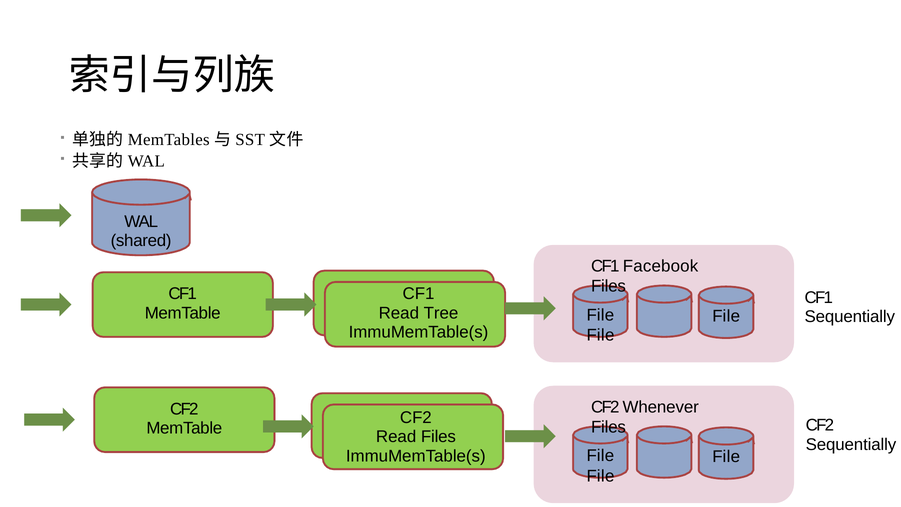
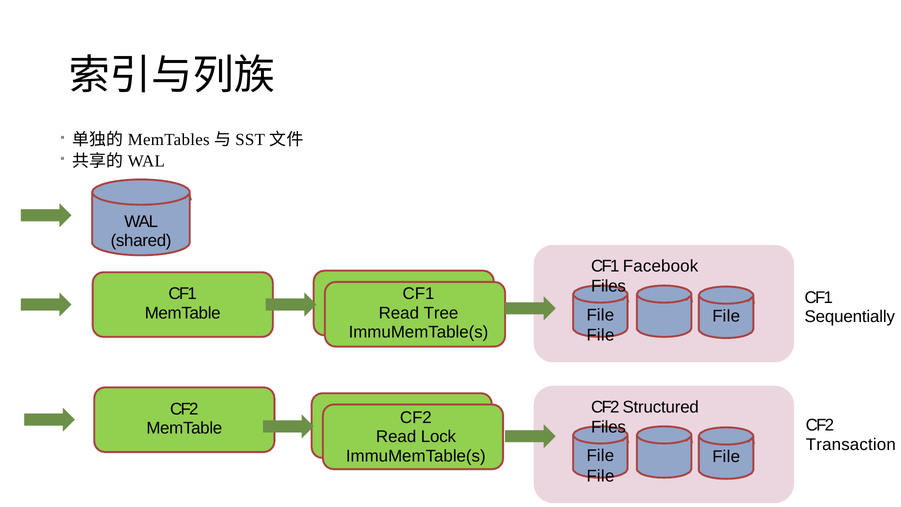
Whenever: Whenever -> Structured
Read Files: Files -> Lock
Sequentially at (851, 444): Sequentially -> Transaction
